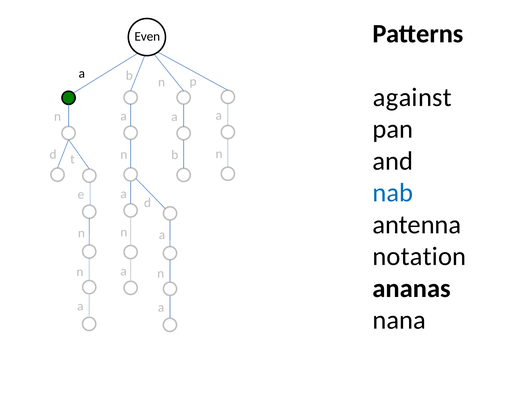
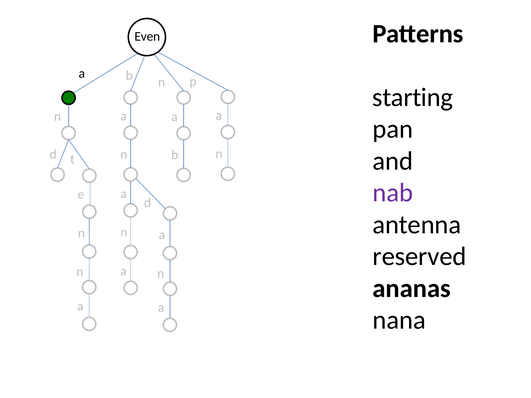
against: against -> starting
nab colour: blue -> purple
notation: notation -> reserved
